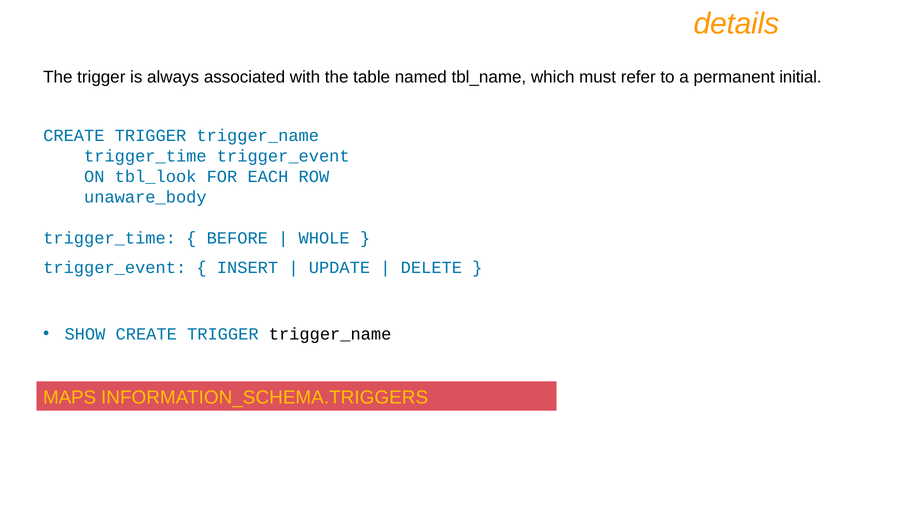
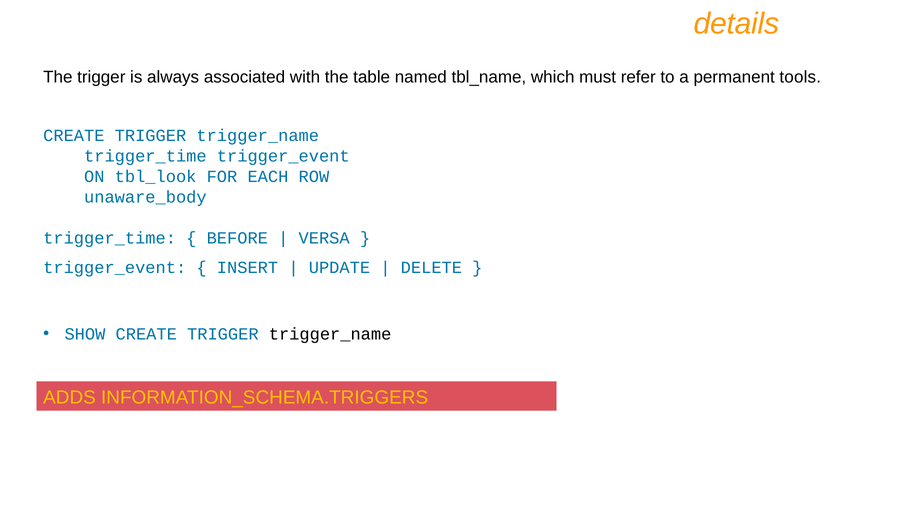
initial: initial -> tools
WHOLE: WHOLE -> VERSA
MAPS: MAPS -> ADDS
